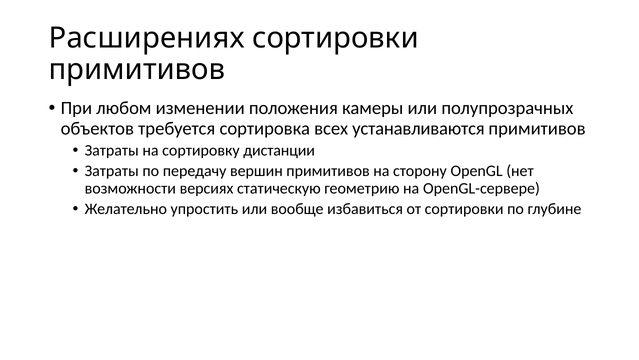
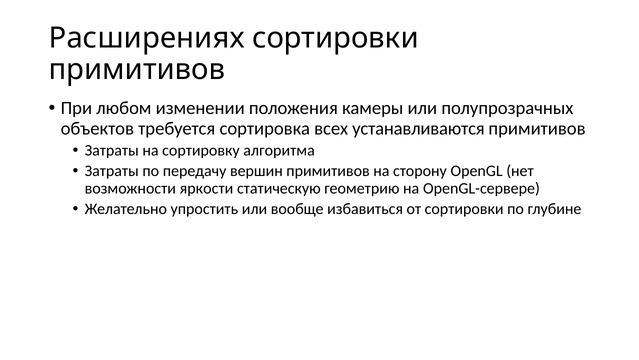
дистанции: дистанции -> алгоритма
версиях: версиях -> яркости
